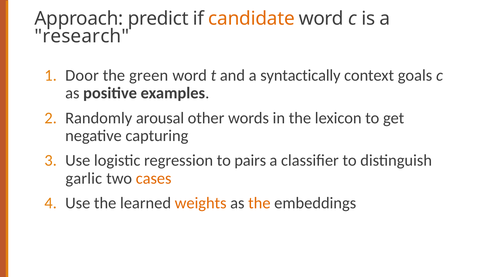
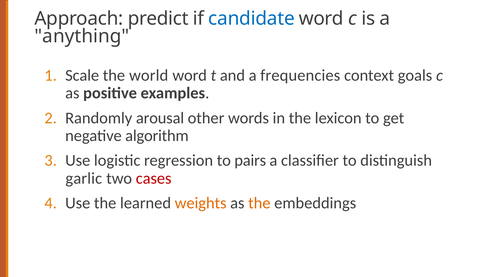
candidate colour: orange -> blue
research: research -> anything
Door: Door -> Scale
green: green -> world
syntactically: syntactically -> frequencies
capturing: capturing -> algorithm
cases colour: orange -> red
